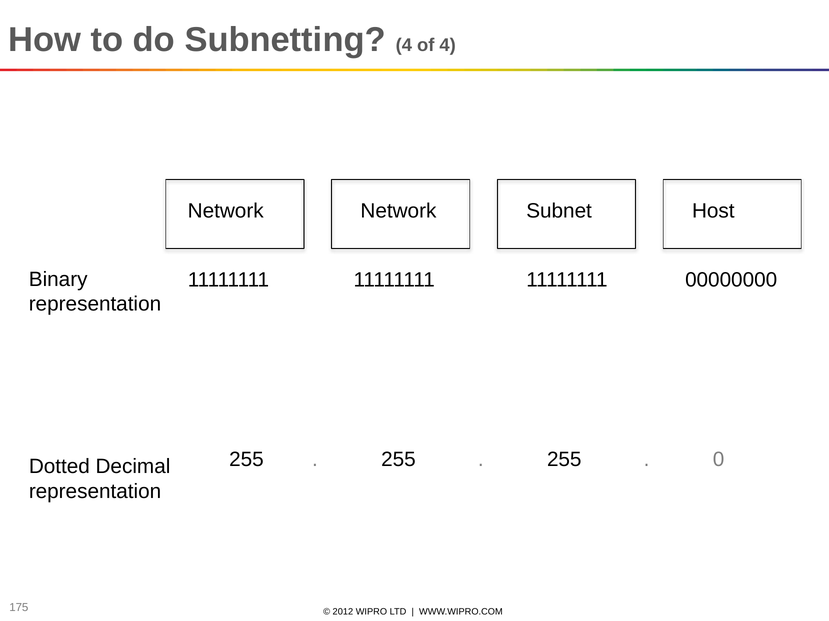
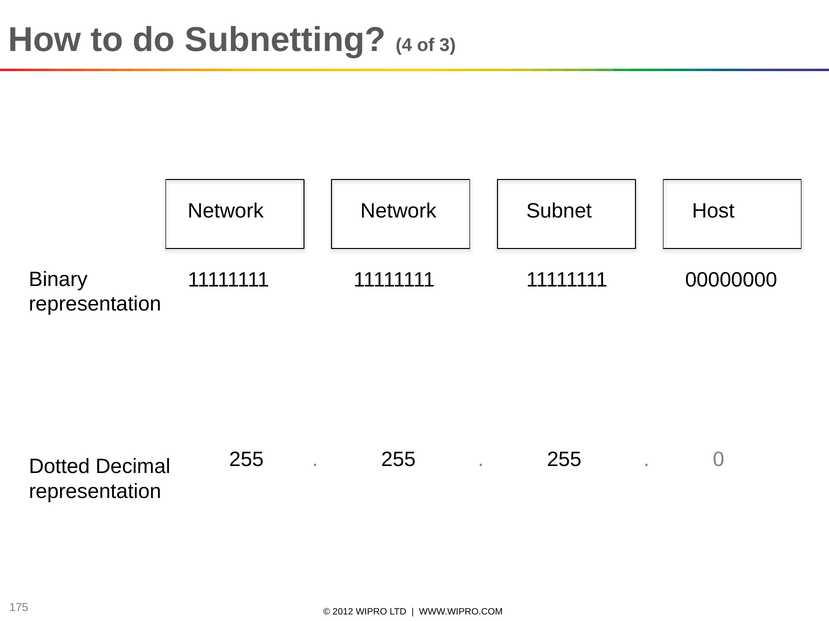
of 4: 4 -> 3
